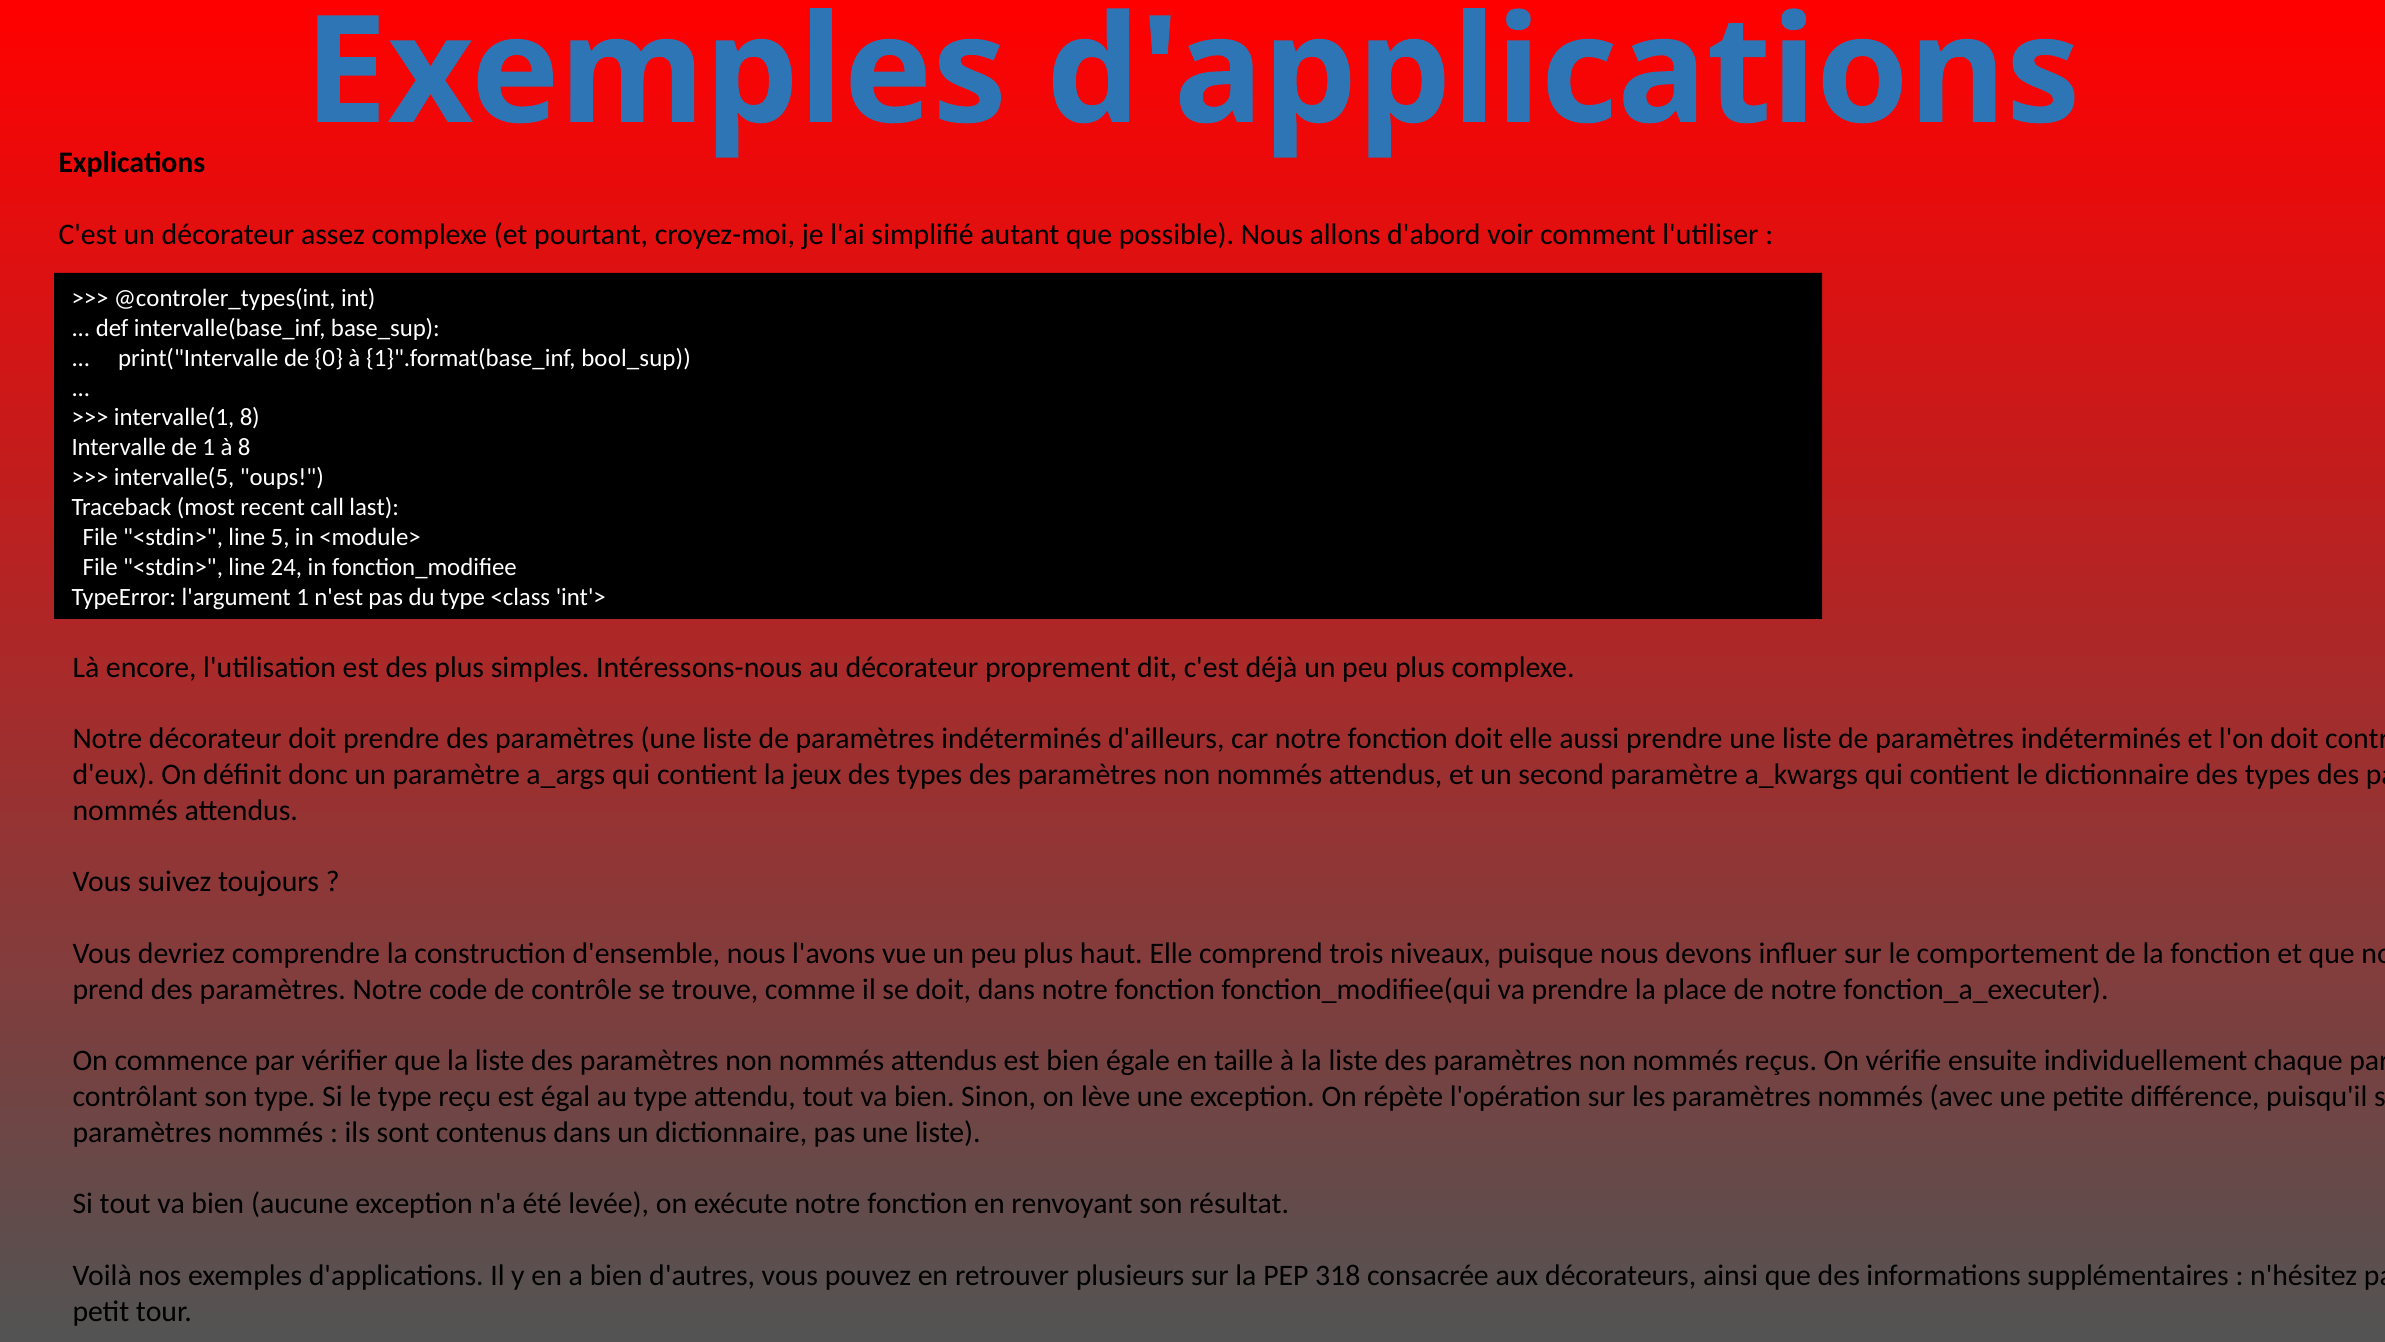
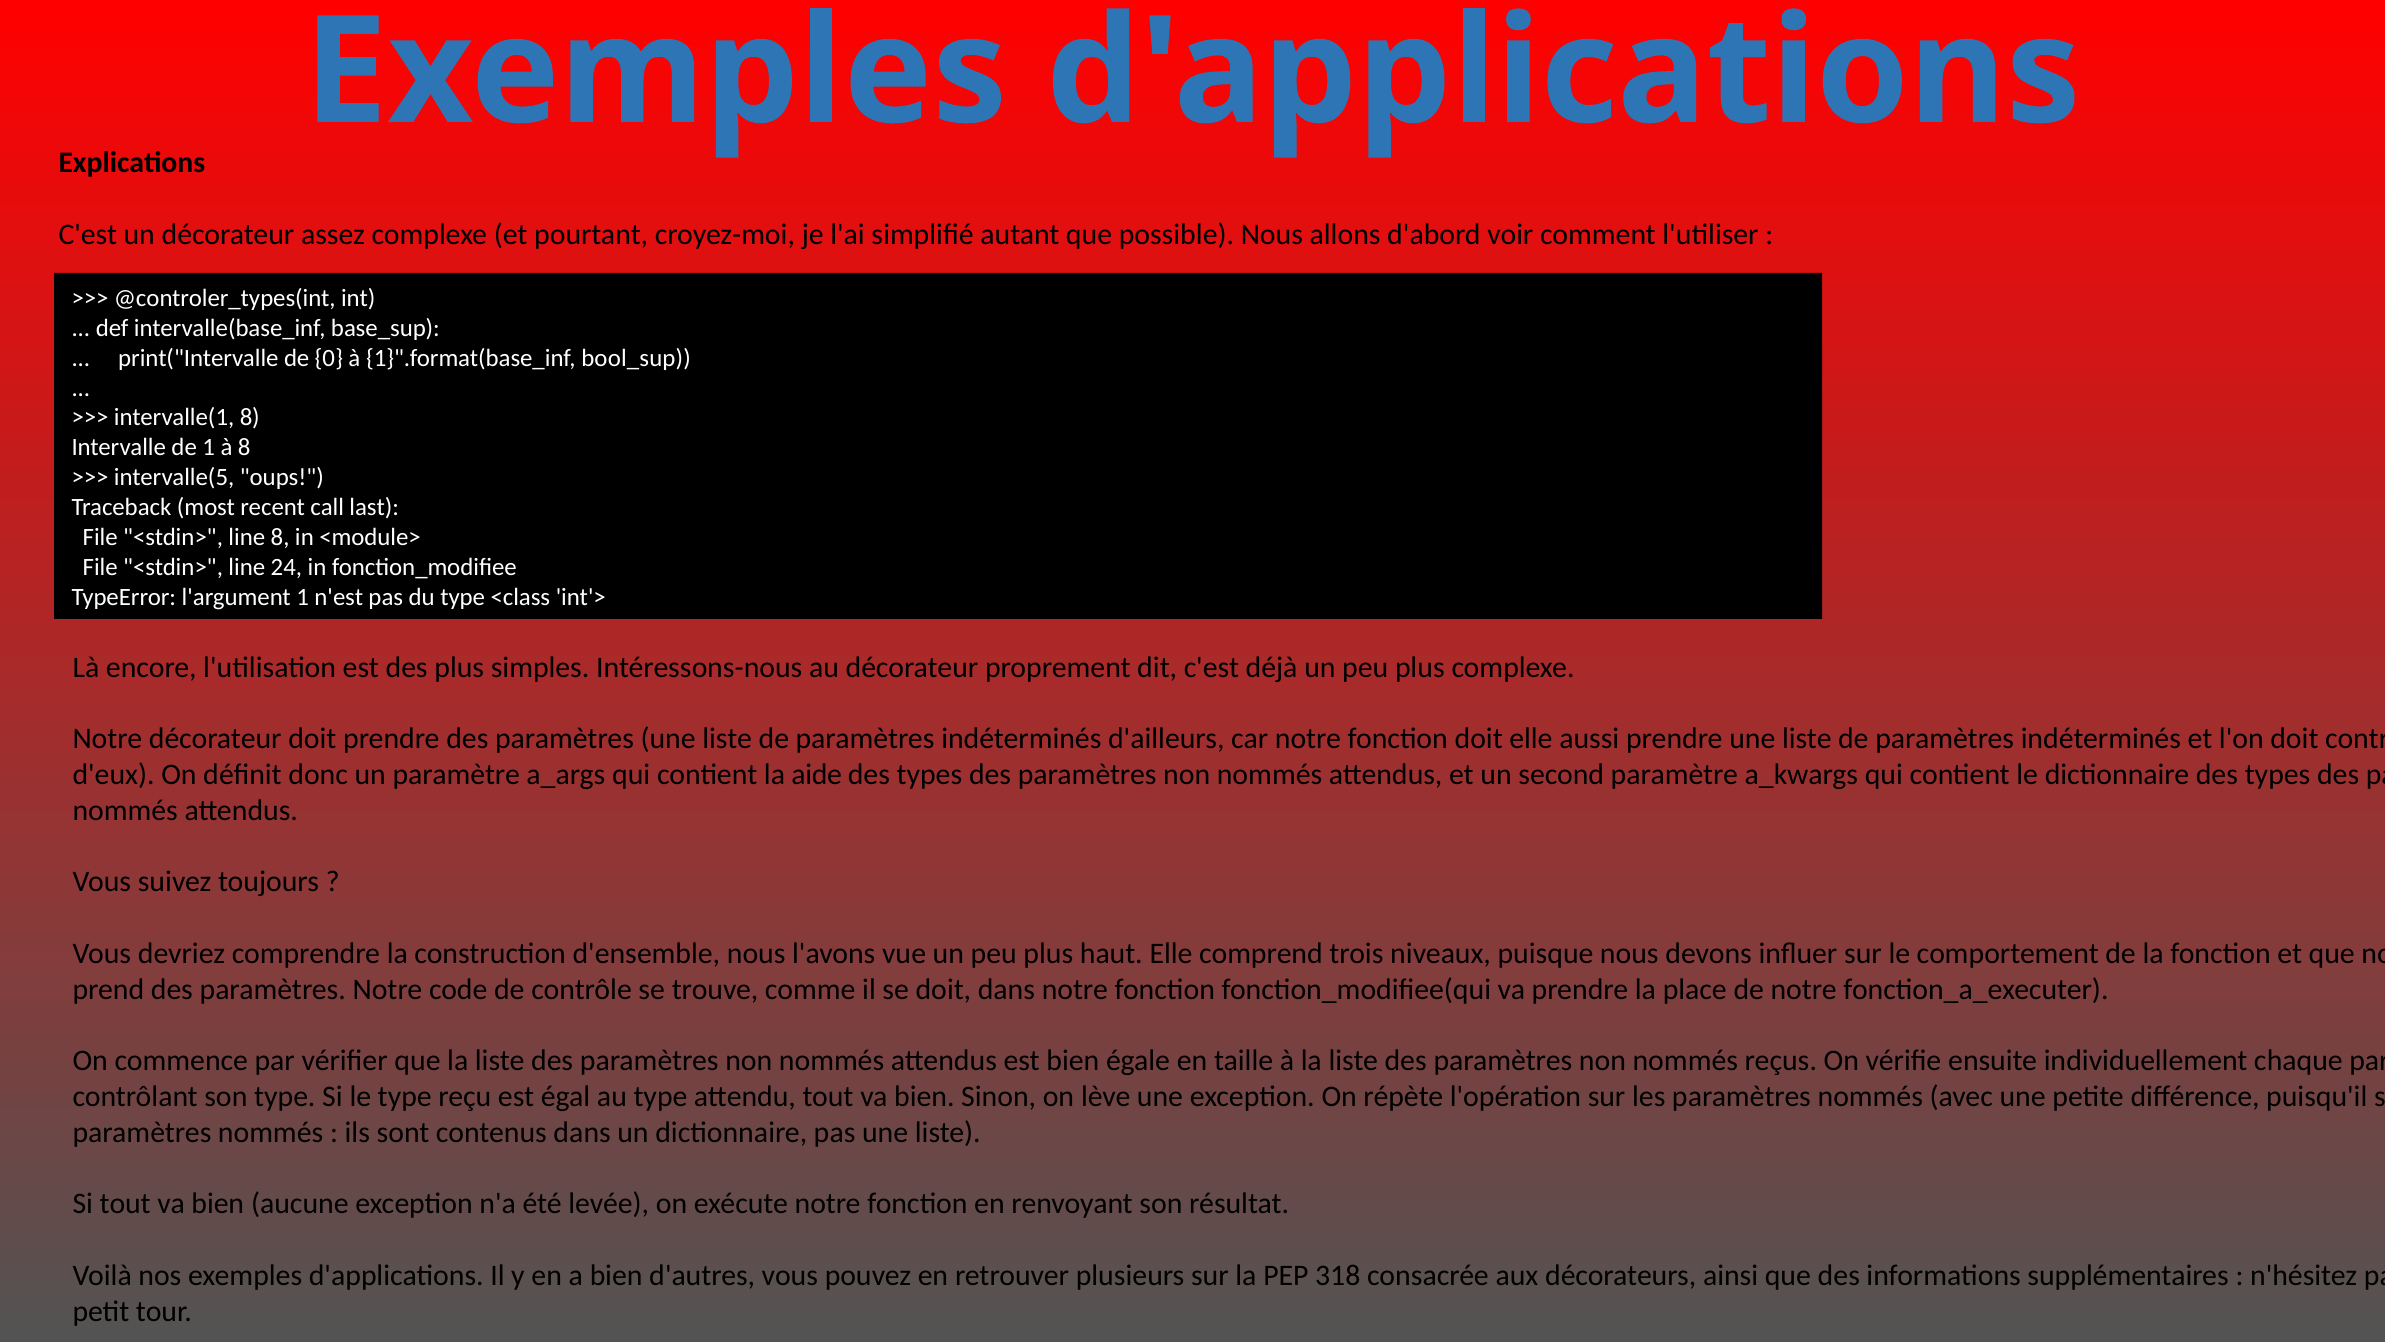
line 5: 5 -> 8
jeux: jeux -> aide
